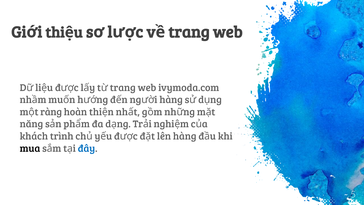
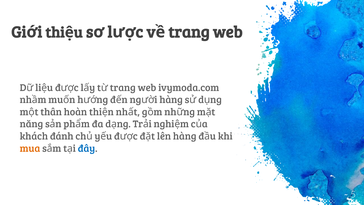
ràng: ràng -> thân
trình: trình -> đánh
mua colour: black -> orange
